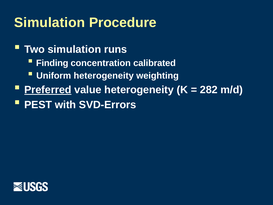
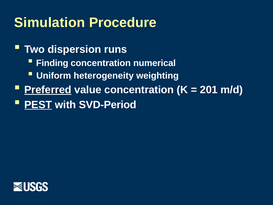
Two simulation: simulation -> dispersion
calibrated: calibrated -> numerical
value heterogeneity: heterogeneity -> concentration
282: 282 -> 201
PEST underline: none -> present
SVD-Errors: SVD-Errors -> SVD-Period
